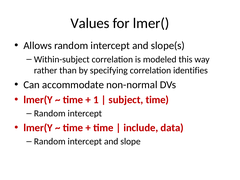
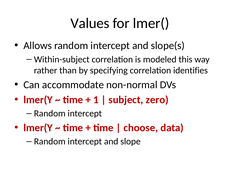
subject time: time -> zero
include: include -> choose
